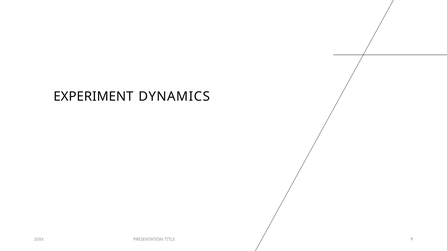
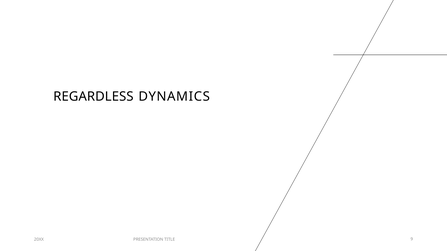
EXPERIMENT: EXPERIMENT -> REGARDLESS
